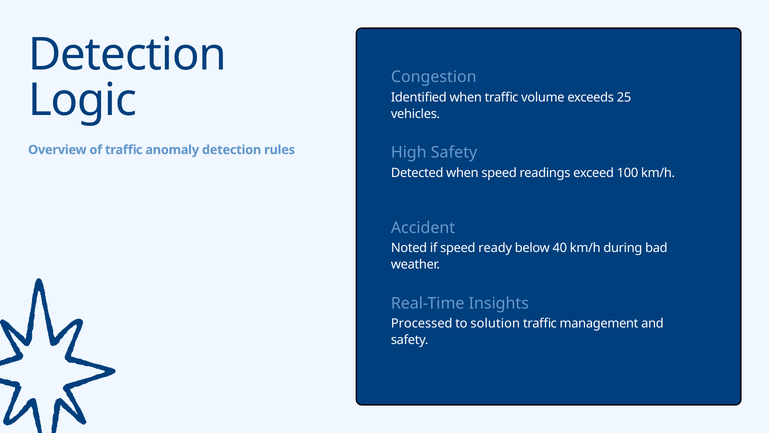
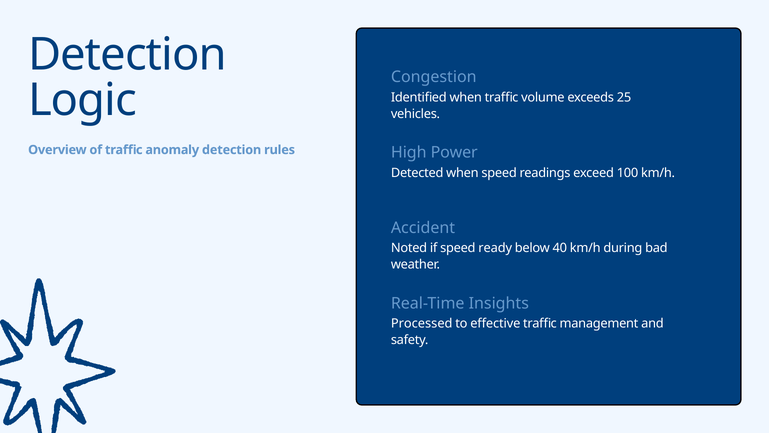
High Safety: Safety -> Power
solution: solution -> effective
